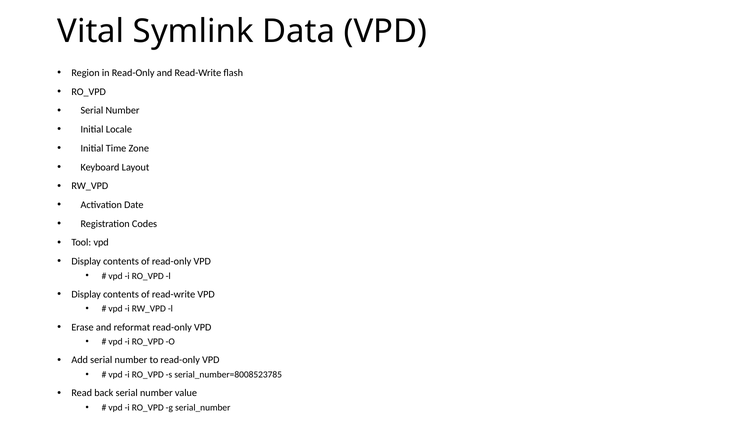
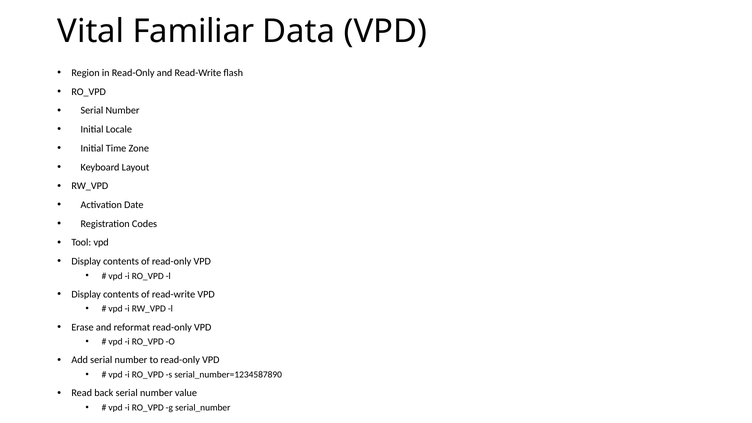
Symlink: Symlink -> Familiar
serial_number=8008523785: serial_number=8008523785 -> serial_number=1234587890
